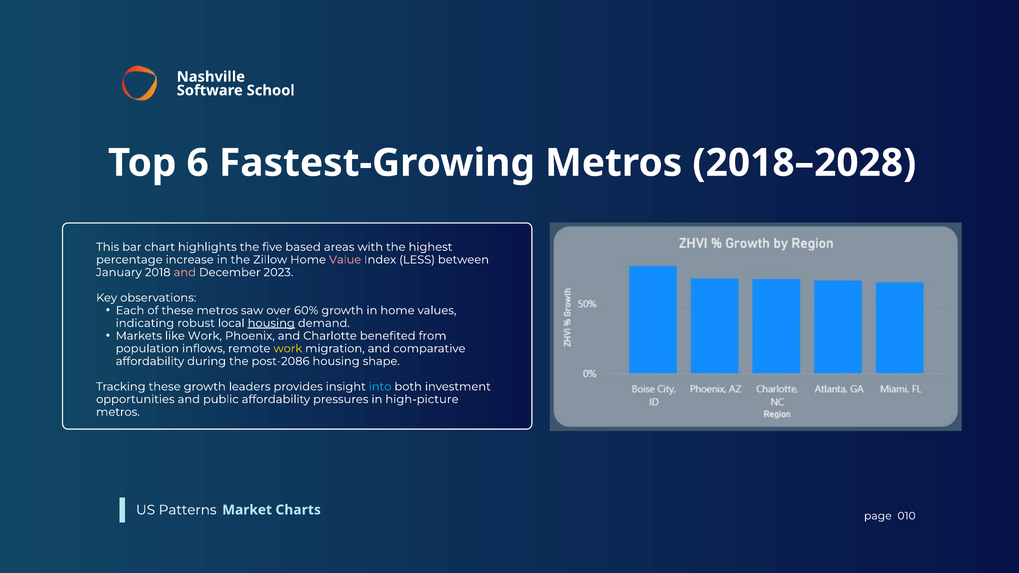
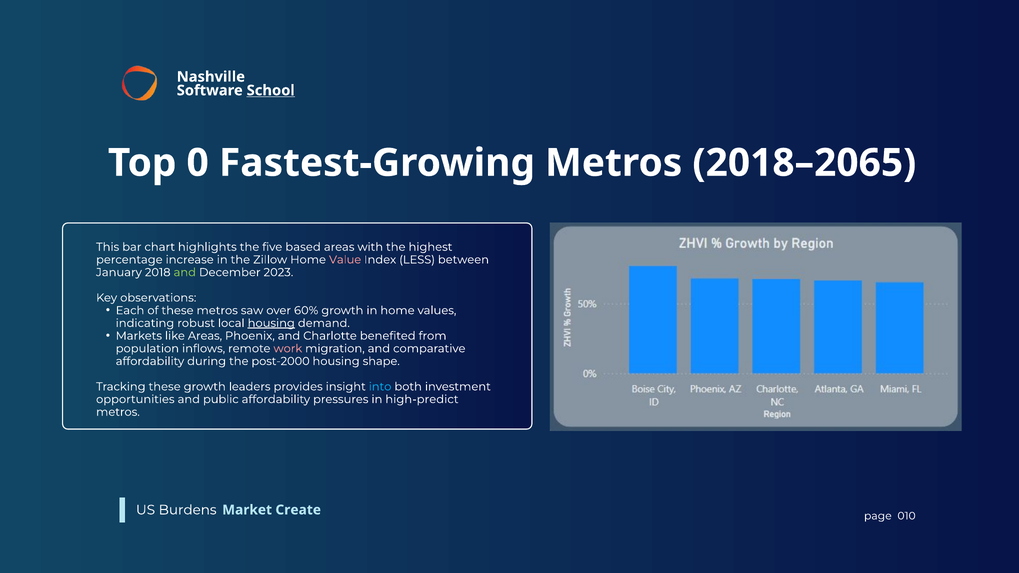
School underline: none -> present
6: 6 -> 0
2018–2028: 2018–2028 -> 2018–2065
and at (185, 272) colour: pink -> light green
like Work: Work -> Areas
work at (288, 349) colour: yellow -> pink
post-2086: post-2086 -> post-2000
high-picture: high-picture -> high-predict
Patterns: Patterns -> Burdens
Charts: Charts -> Create
